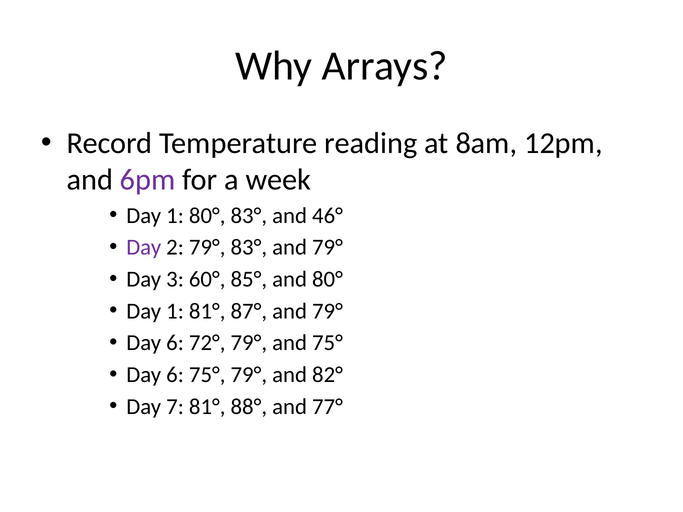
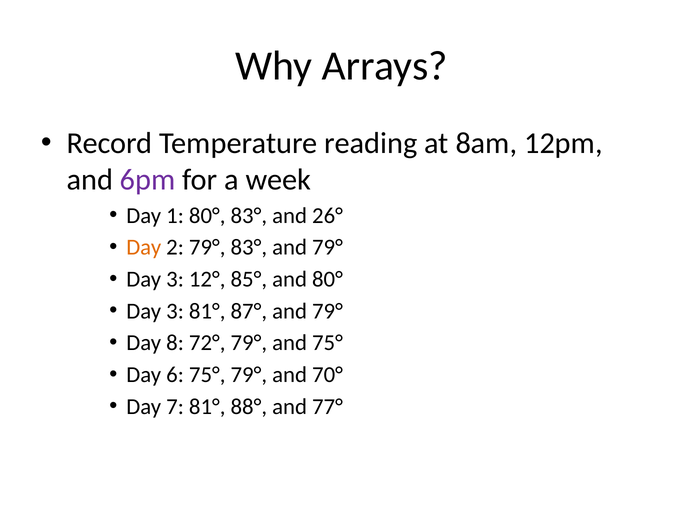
46°: 46° -> 26°
Day at (144, 248) colour: purple -> orange
60°: 60° -> 12°
1 at (175, 311): 1 -> 3
6 at (175, 343): 6 -> 8
82°: 82° -> 70°
